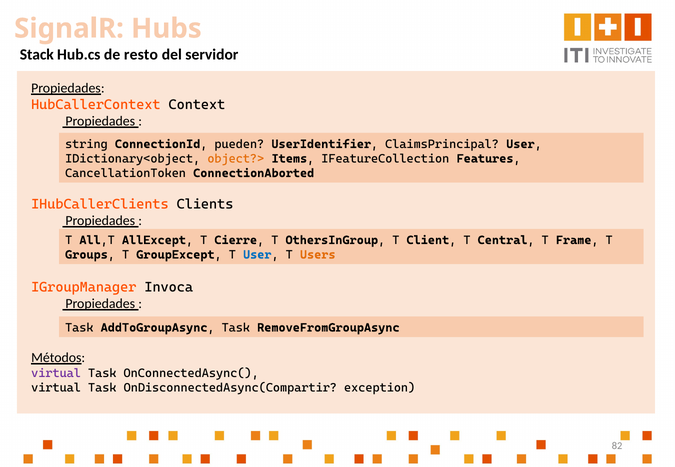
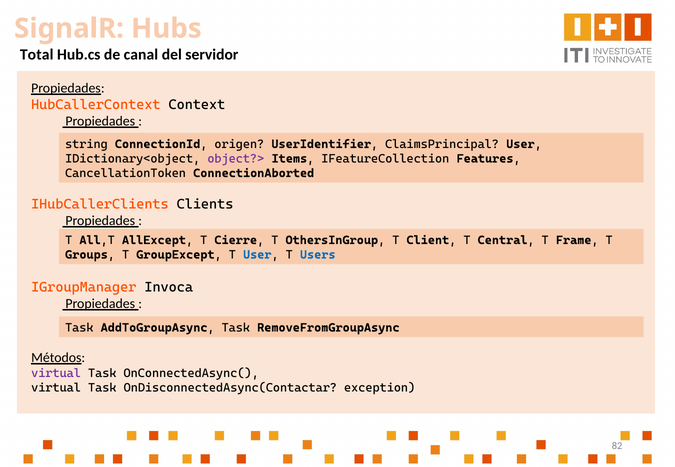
Stack: Stack -> Total
resto: resto -> canal
pueden: pueden -> origen
object?> colour: orange -> purple
Users colour: orange -> blue
OnDisconnectedAsync(Compartir: OnDisconnectedAsync(Compartir -> OnDisconnectedAsync(Contactar
